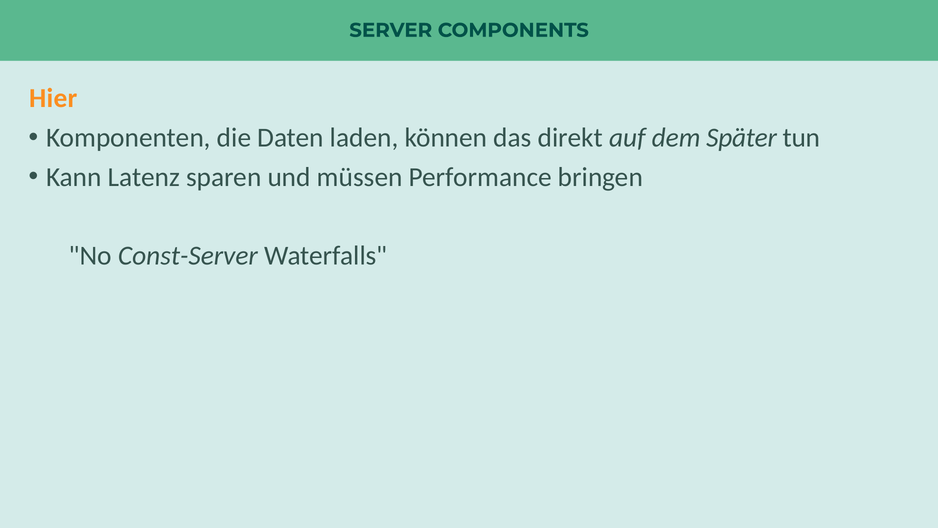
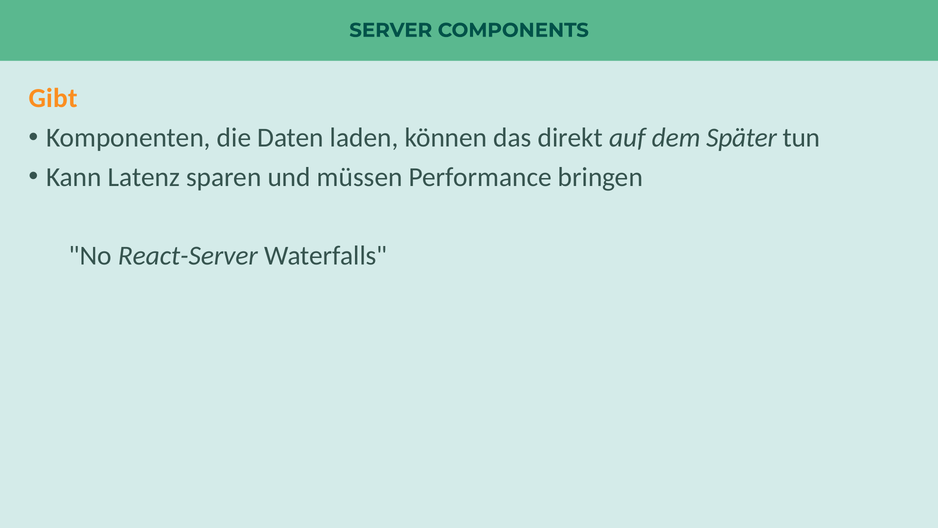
Hier: Hier -> Gibt
Const-Server: Const-Server -> React-Server
